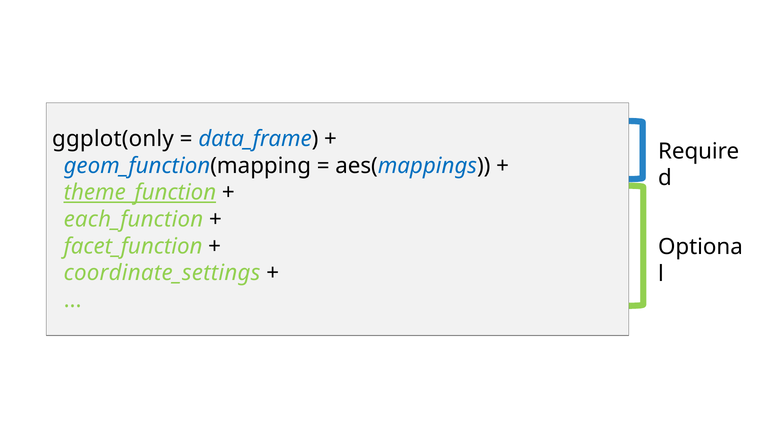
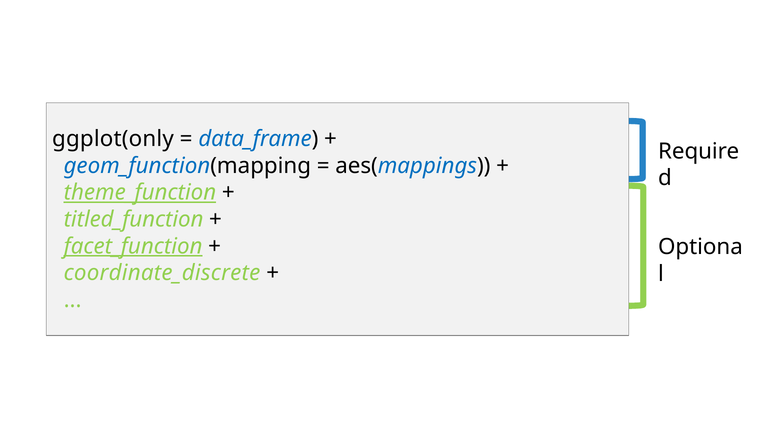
each_function: each_function -> titled_function
facet_function underline: none -> present
coordinate_settings: coordinate_settings -> coordinate_discrete
